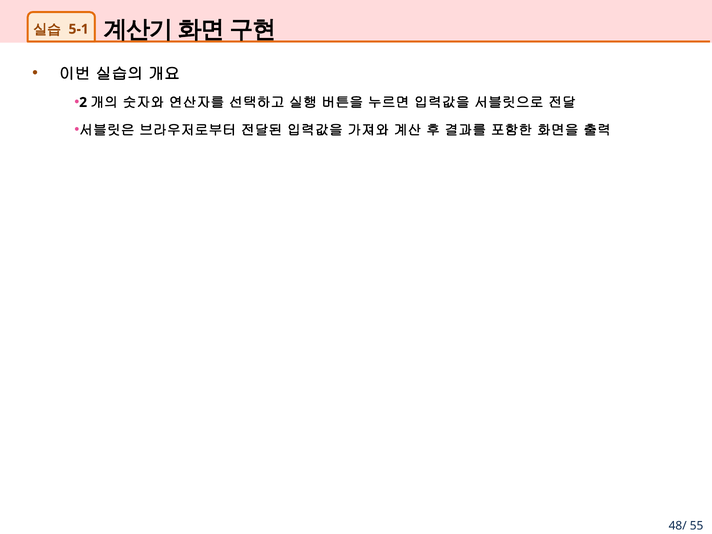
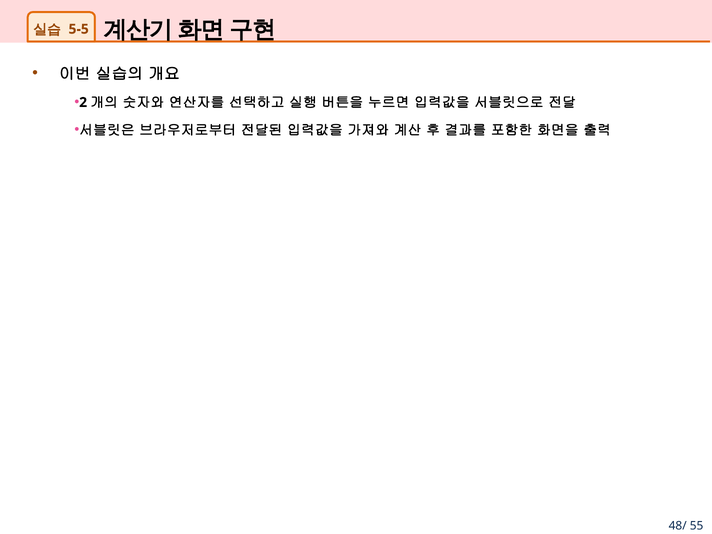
5-1: 5-1 -> 5-5
